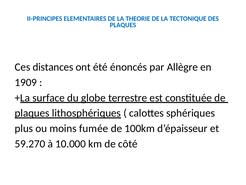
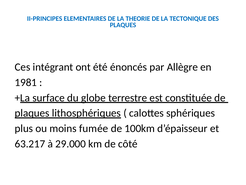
distances: distances -> intégrant
1909: 1909 -> 1981
59.270: 59.270 -> 63.217
10.000: 10.000 -> 29.000
